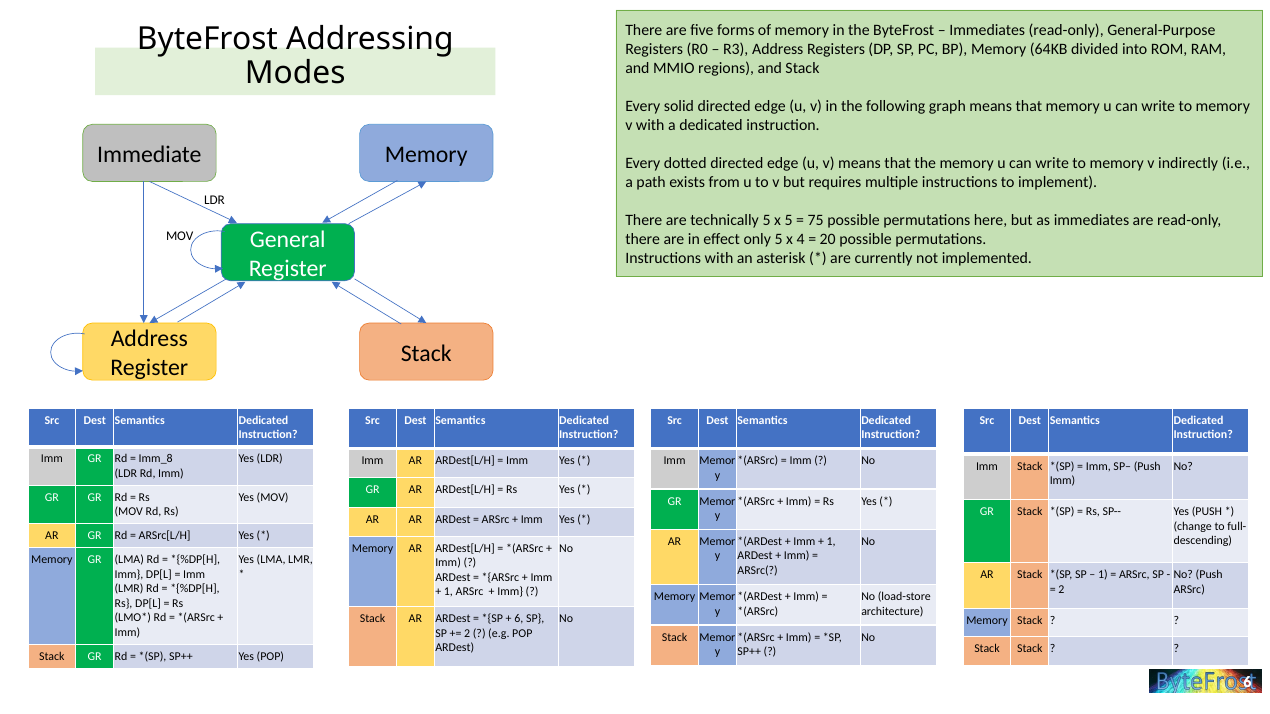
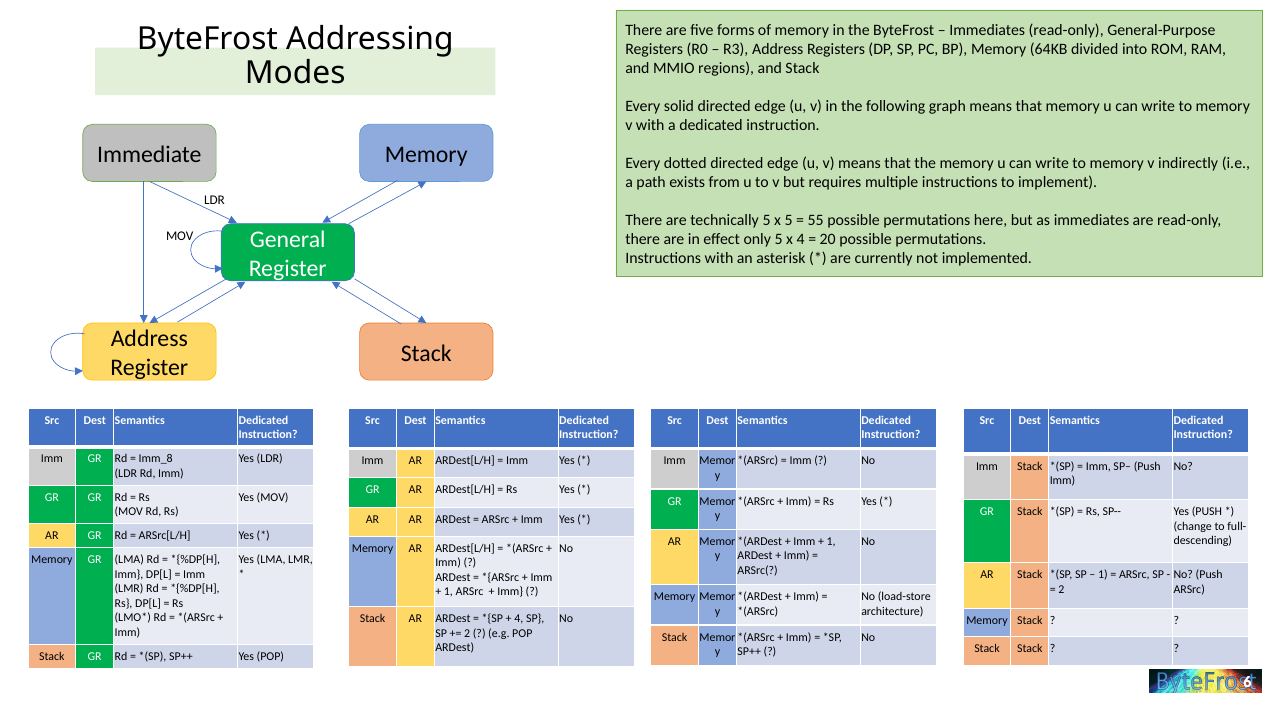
75: 75 -> 55
6 at (519, 619): 6 -> 4
